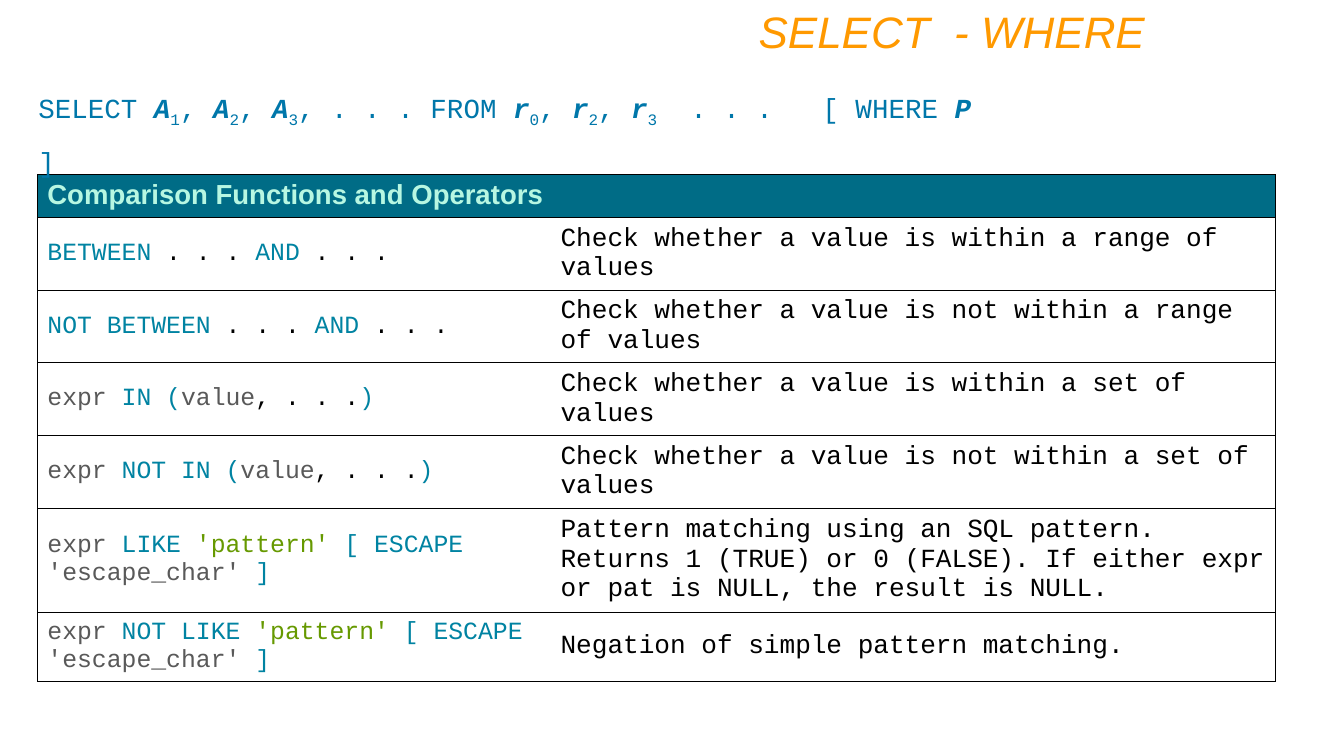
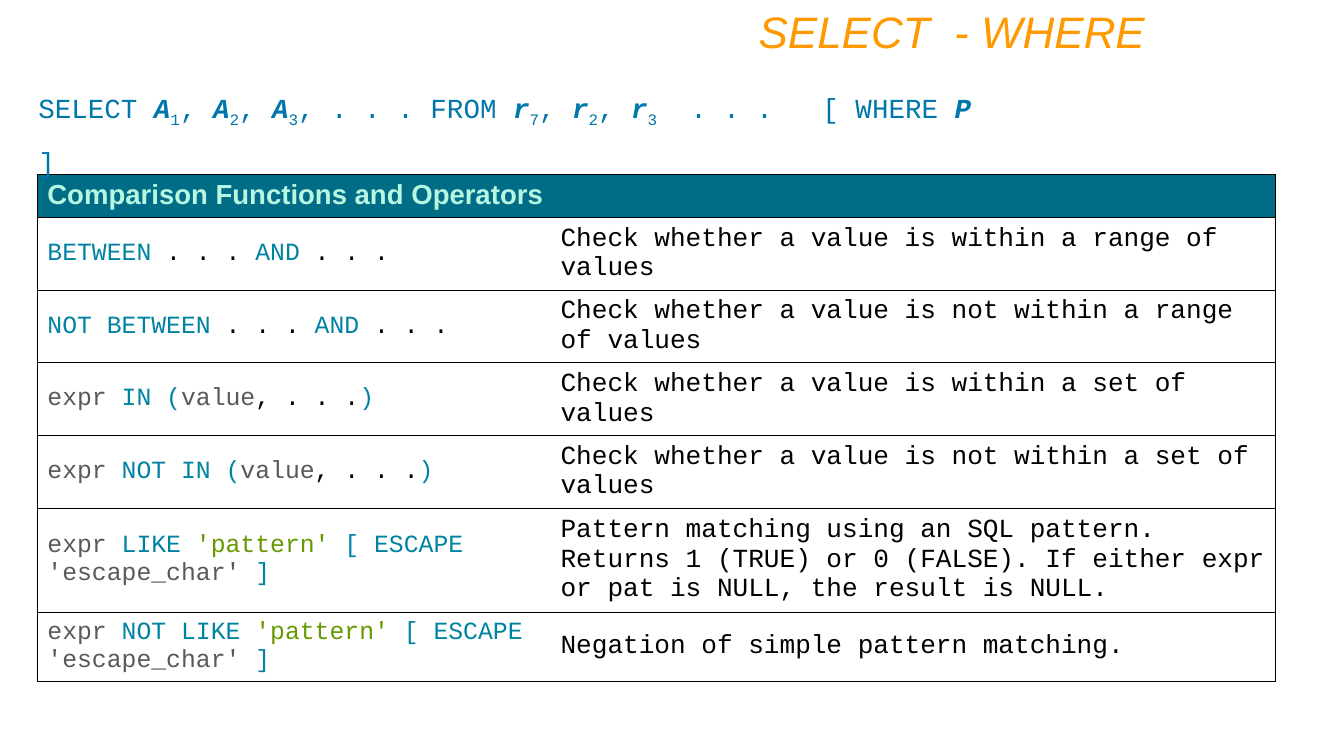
0 at (534, 120): 0 -> 7
